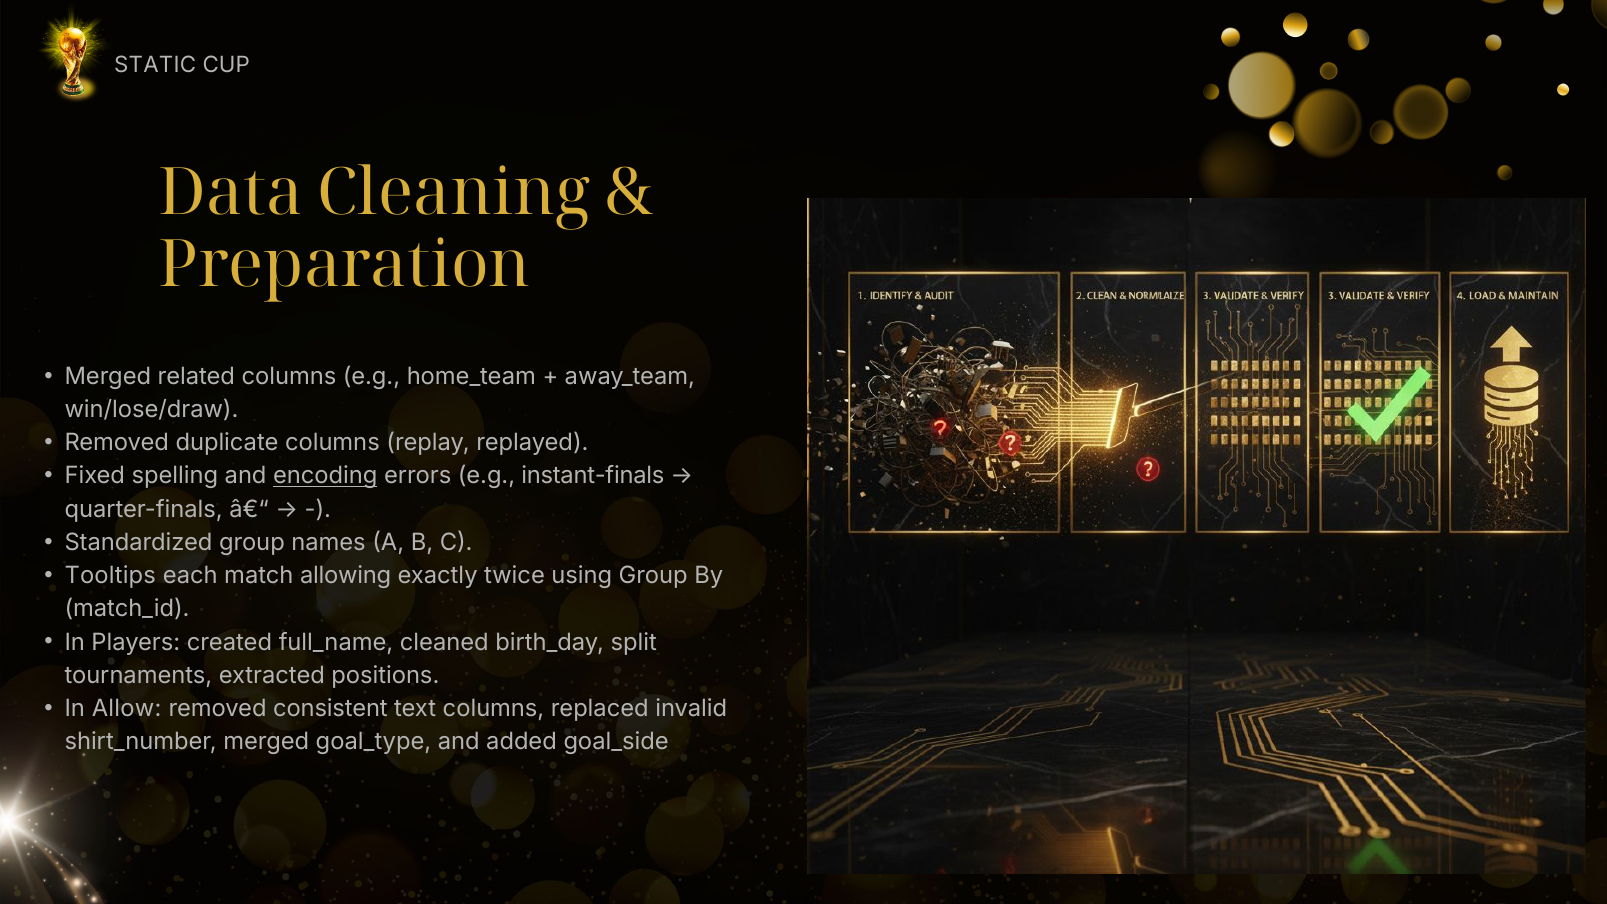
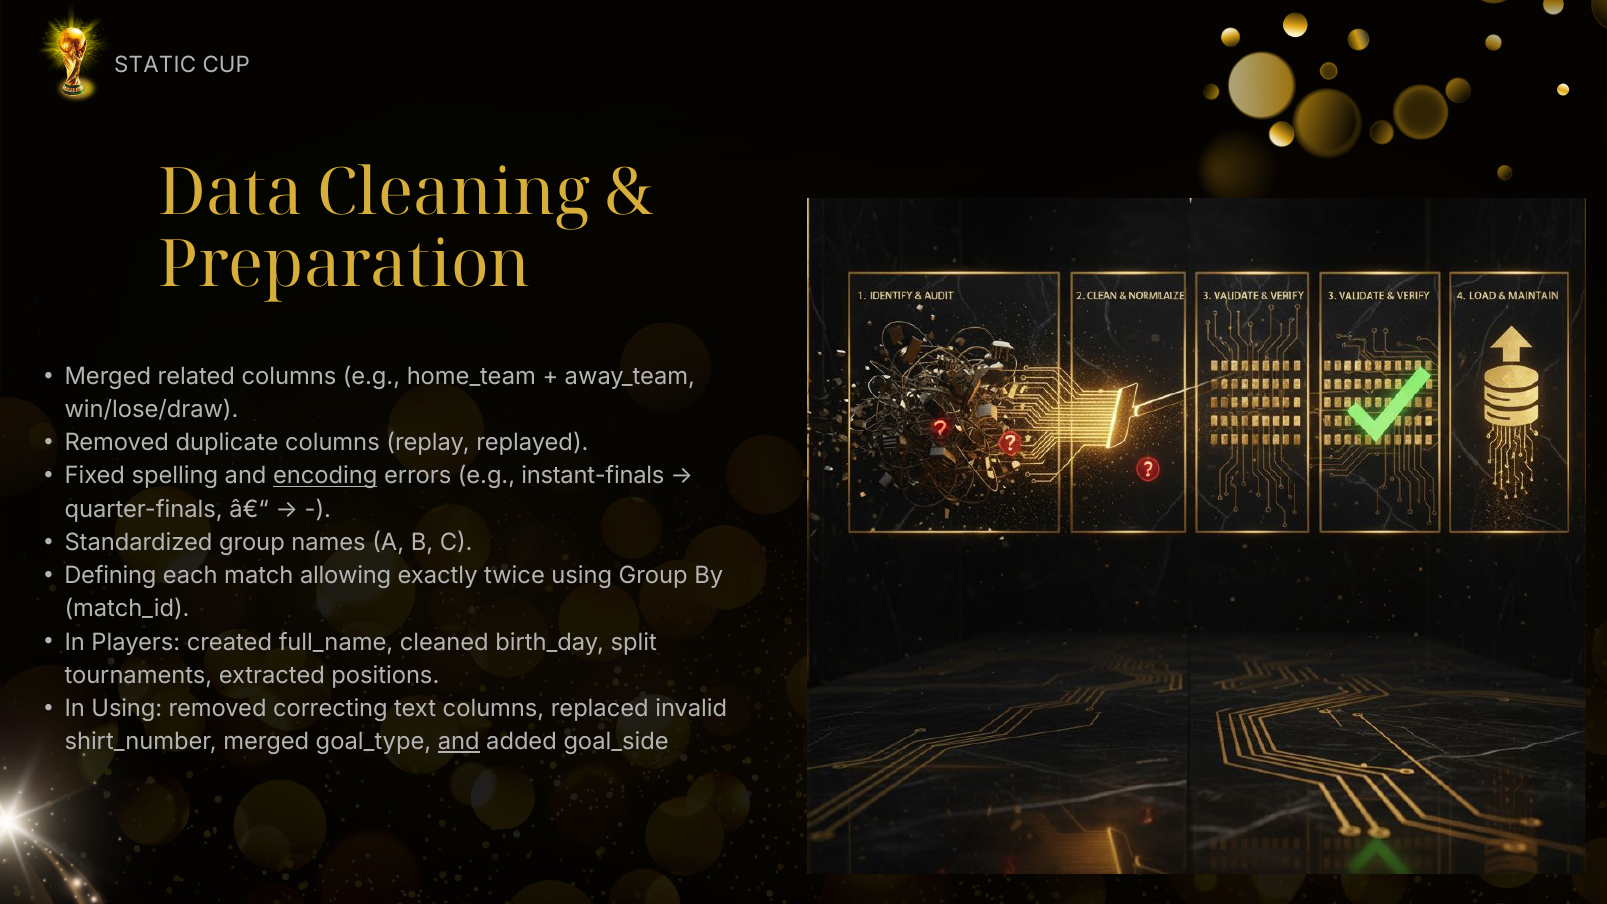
Tooltips: Tooltips -> Defining
In Allow: Allow -> Using
consistent: consistent -> correcting
and at (459, 742) underline: none -> present
